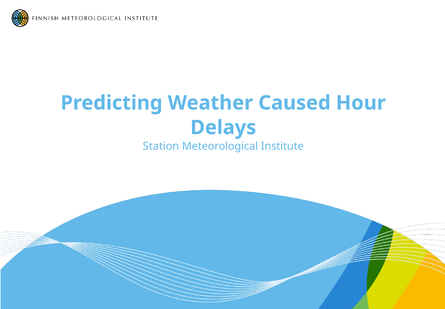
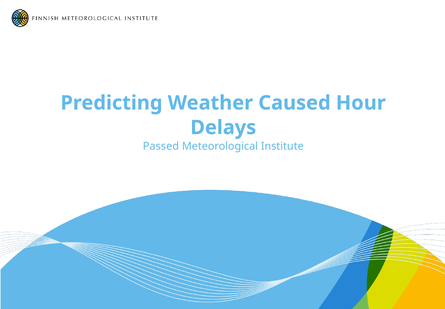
Station: Station -> Passed
